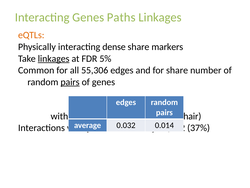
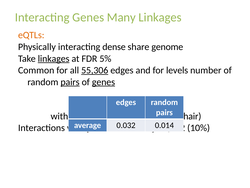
Paths: Paths -> Many
markers: markers -> genome
55,306 underline: none -> present
for share: share -> levels
genes at (103, 82) underline: none -> present
37%: 37% -> 10%
